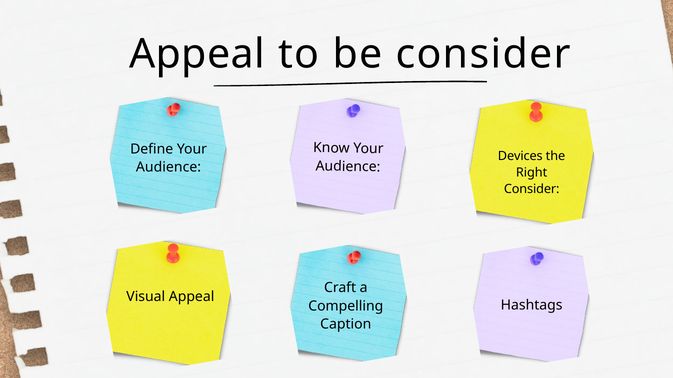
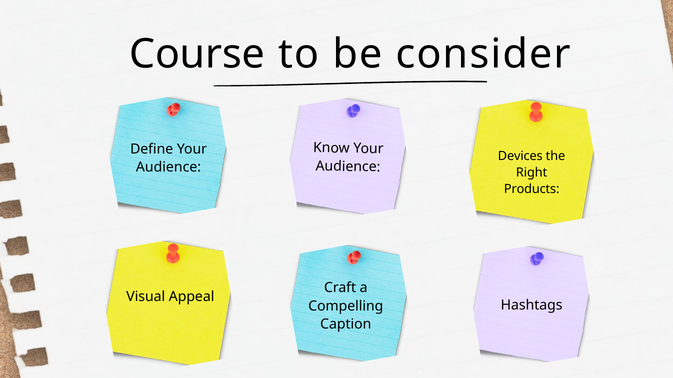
Appeal at (197, 54): Appeal -> Course
Consider at (532, 189): Consider -> Products
